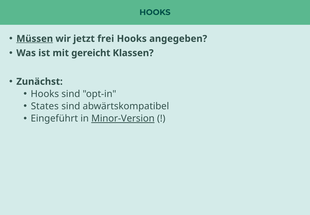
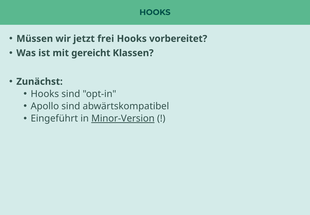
Müssen underline: present -> none
angegeben: angegeben -> vorbereitet
States: States -> Apollo
